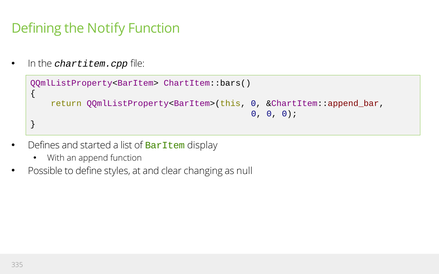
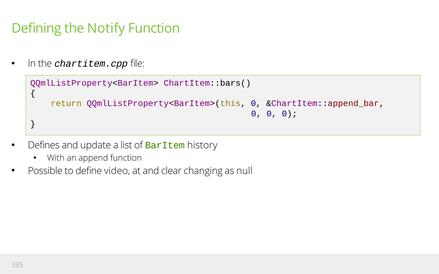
started: started -> update
display: display -> history
styles: styles -> video
